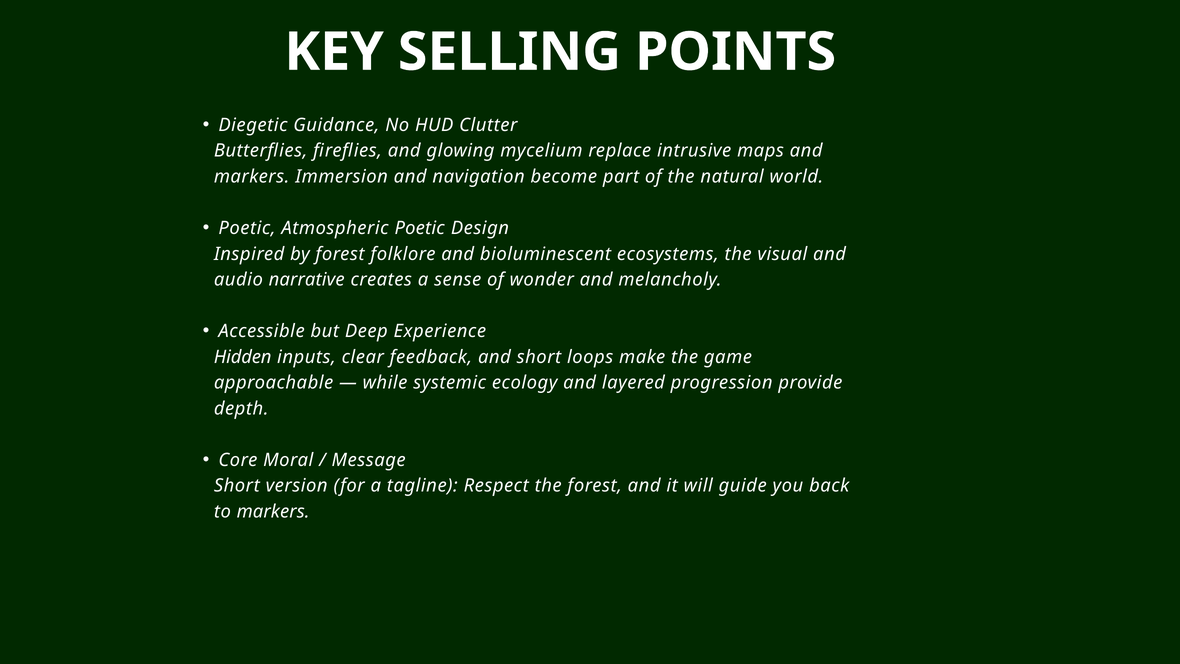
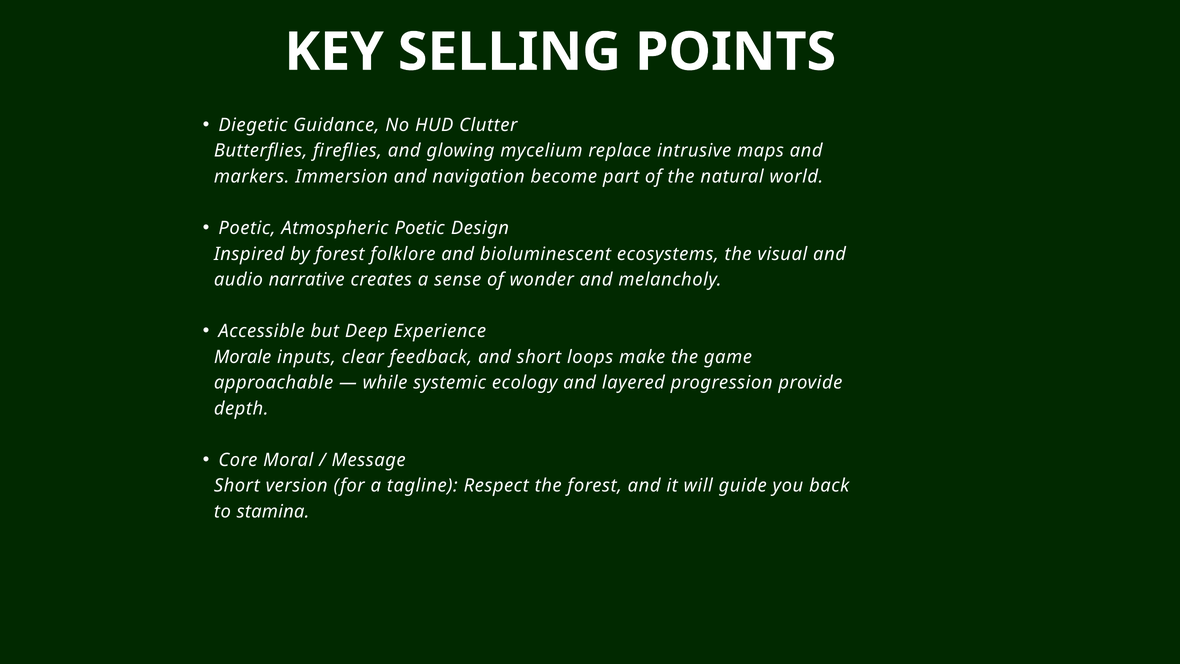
Hidden: Hidden -> Morale
to markers: markers -> stamina
